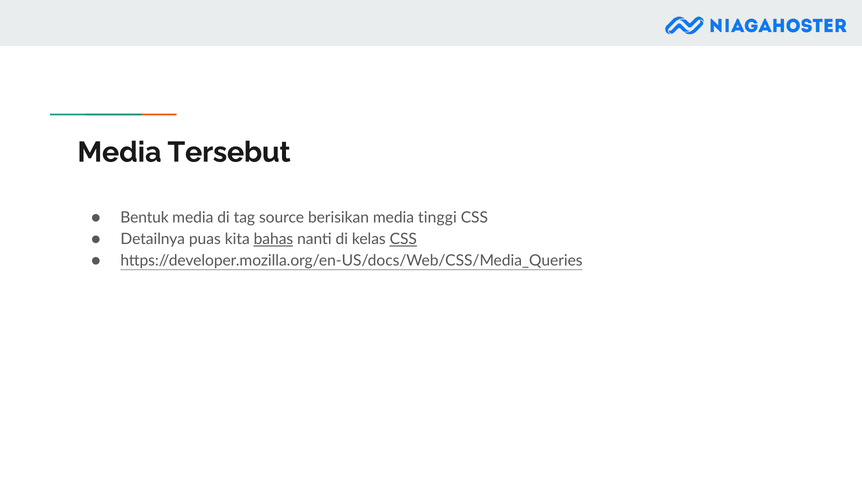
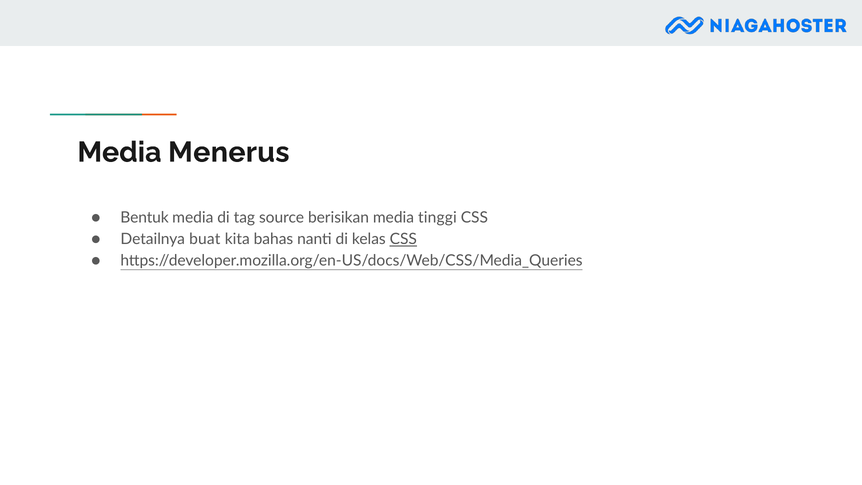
Tersebut: Tersebut -> Menerus
puas: puas -> buat
bahas underline: present -> none
